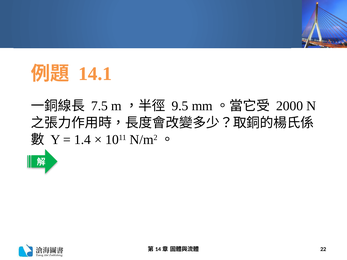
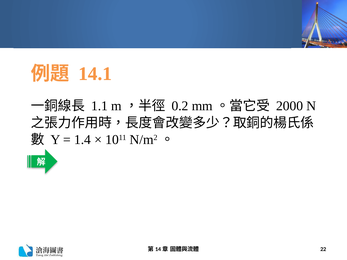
7.5: 7.5 -> 1.1
9.5: 9.5 -> 0.2
